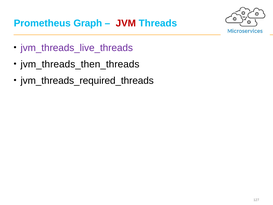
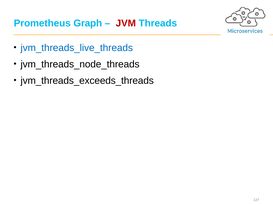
jvm_threads_live_threads colour: purple -> blue
jvm_threads_then_threads: jvm_threads_then_threads -> jvm_threads_node_threads
jvm_threads_required_threads: jvm_threads_required_threads -> jvm_threads_exceeds_threads
